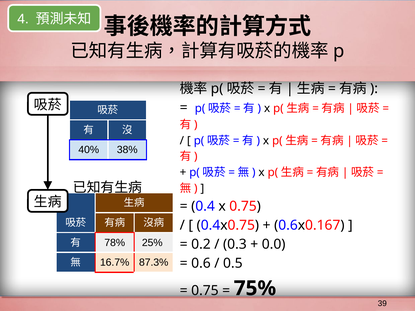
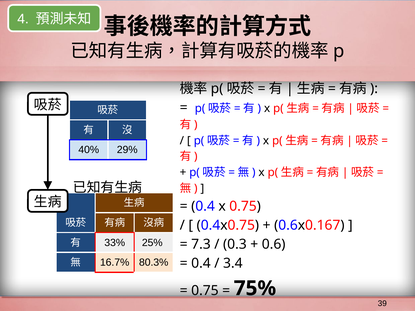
38%: 38% -> 29%
78%: 78% -> 33%
0.2: 0.2 -> 7.3
0.0: 0.0 -> 0.6
87.3%: 87.3% -> 80.3%
0.6 at (201, 264): 0.6 -> 0.4
0.5: 0.5 -> 3.4
